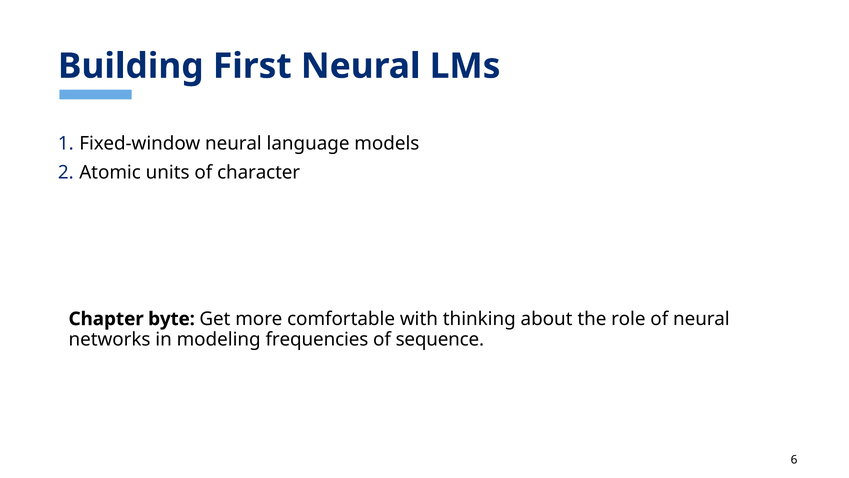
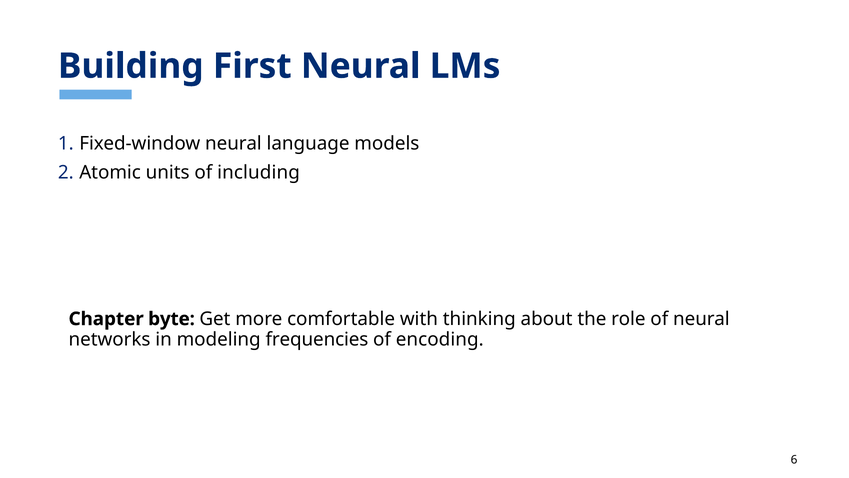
character: character -> including
sequence: sequence -> encoding
